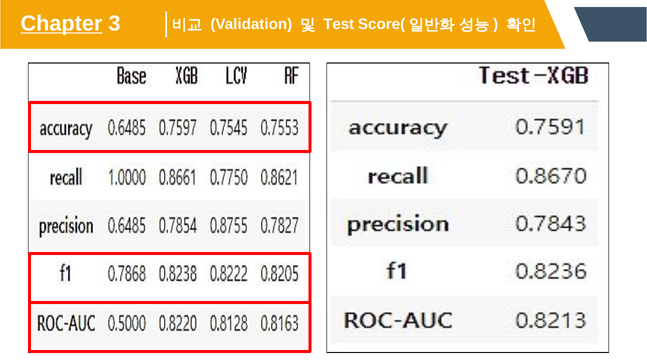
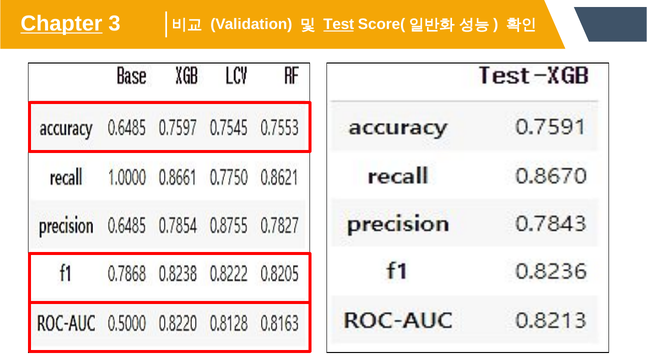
Test underline: none -> present
